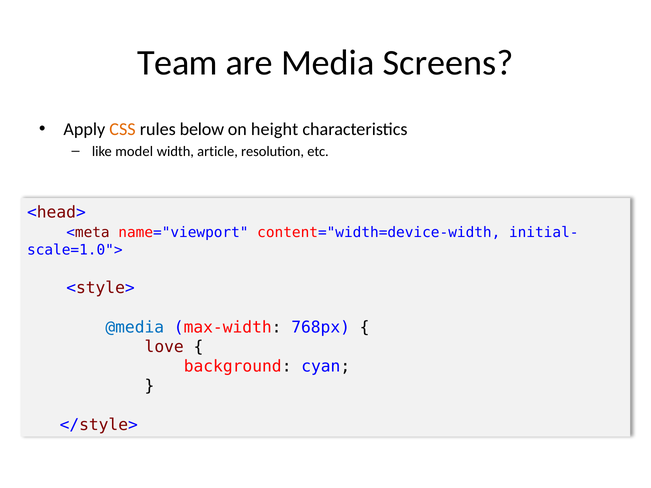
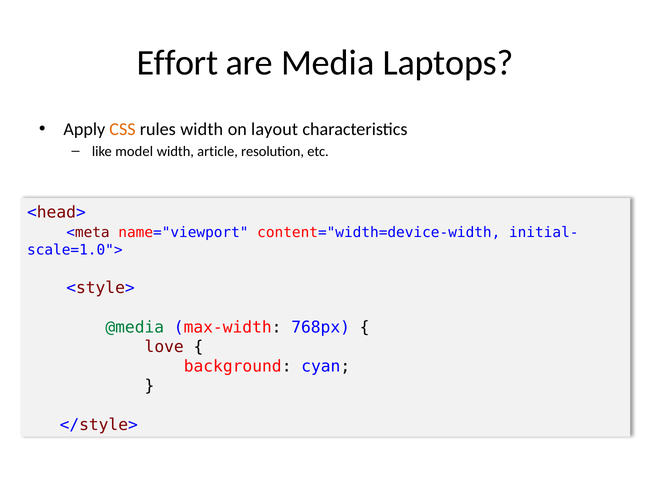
Team: Team -> Effort
Screens: Screens -> Laptops
rules below: below -> width
height: height -> layout
@media colour: blue -> green
